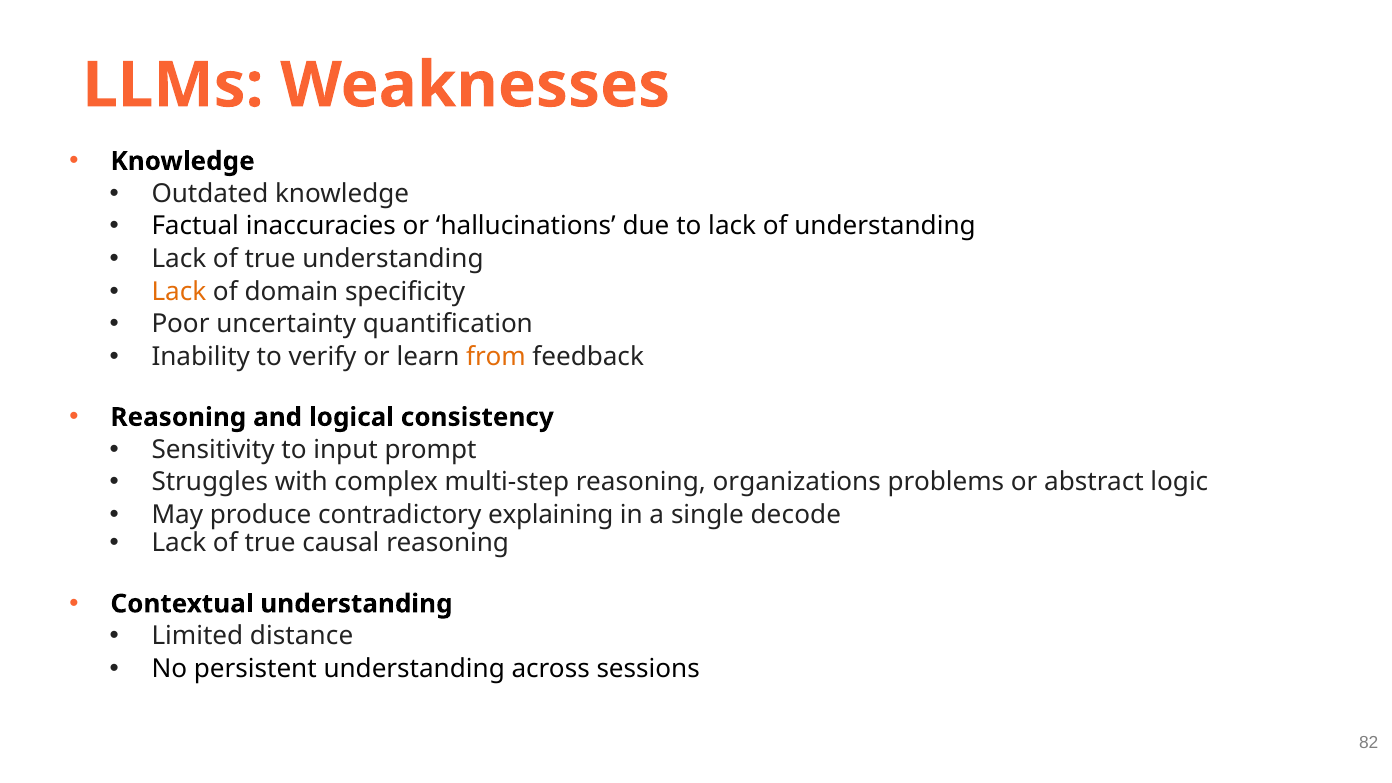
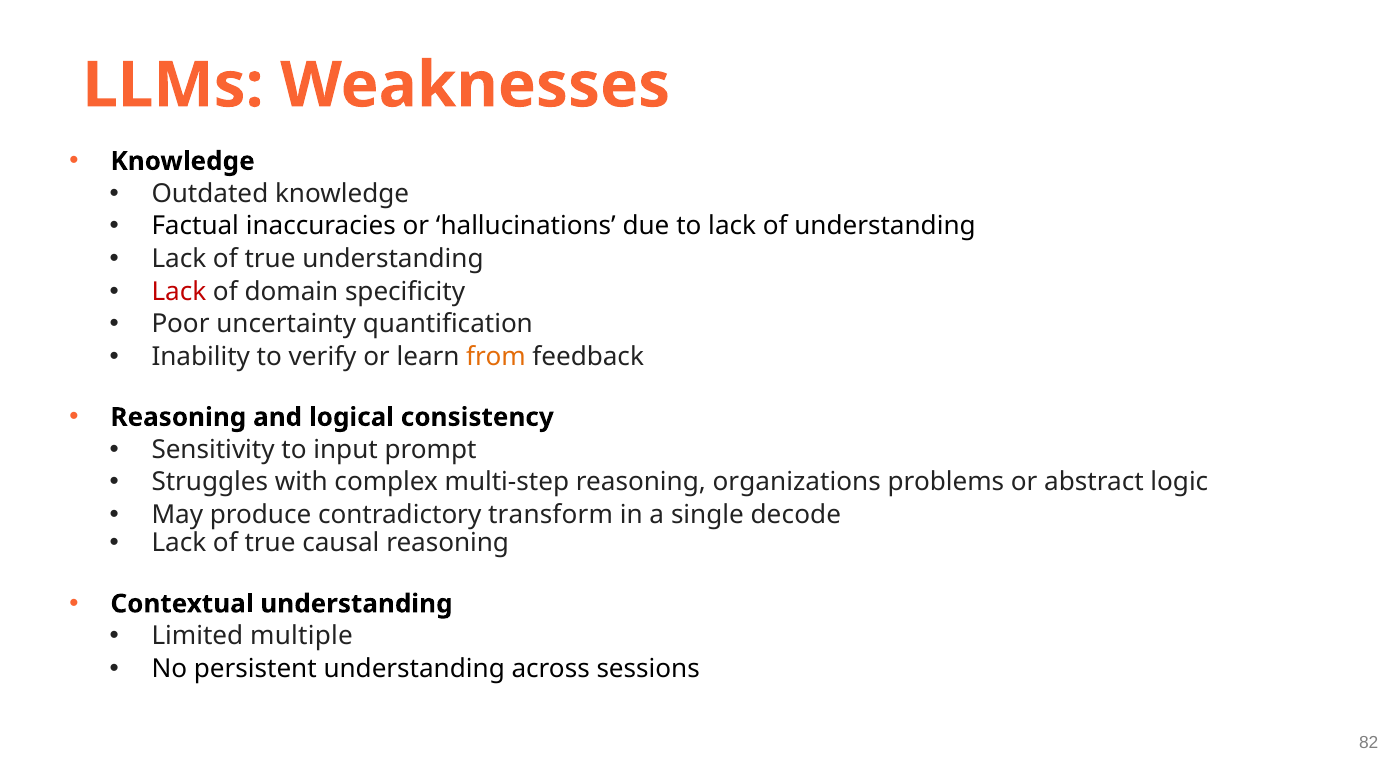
Lack at (179, 291) colour: orange -> red
explaining: explaining -> transform
distance: distance -> multiple
